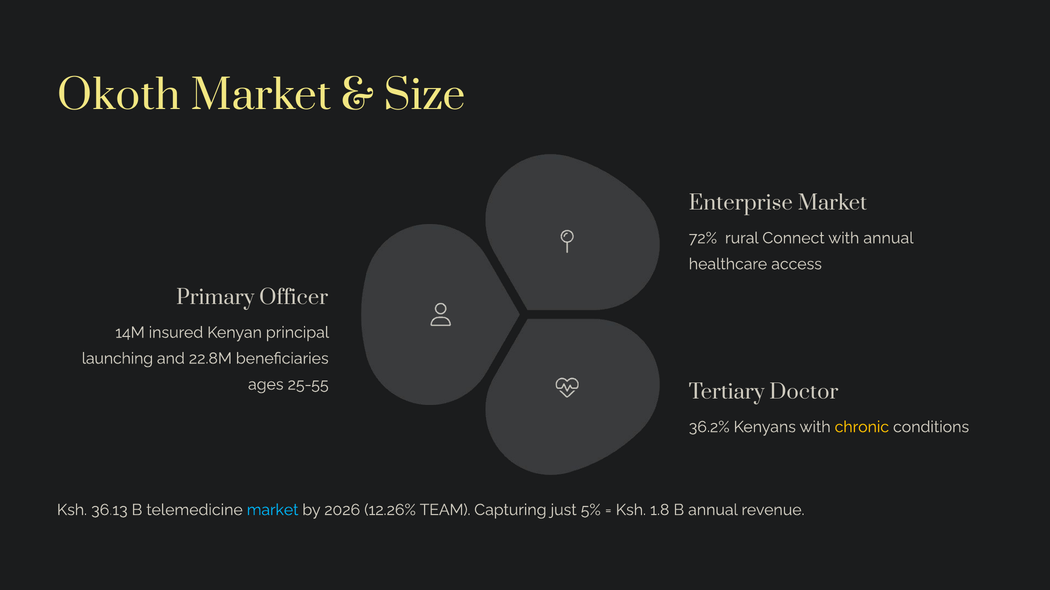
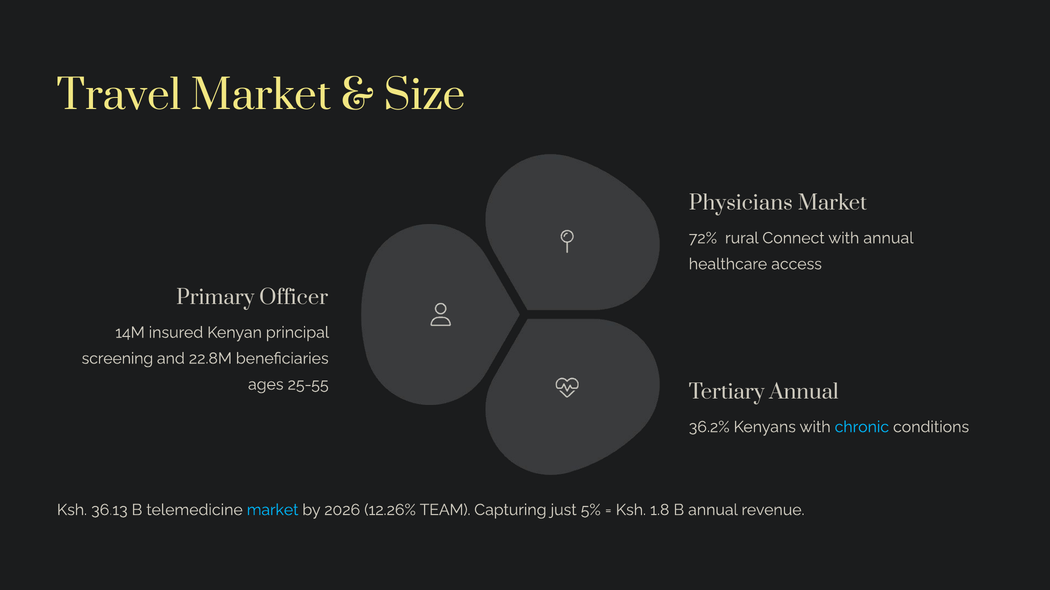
Okoth: Okoth -> Travel
Enterprise: Enterprise -> Physicians
launching: launching -> screening
Tertiary Doctor: Doctor -> Annual
chronic colour: yellow -> light blue
